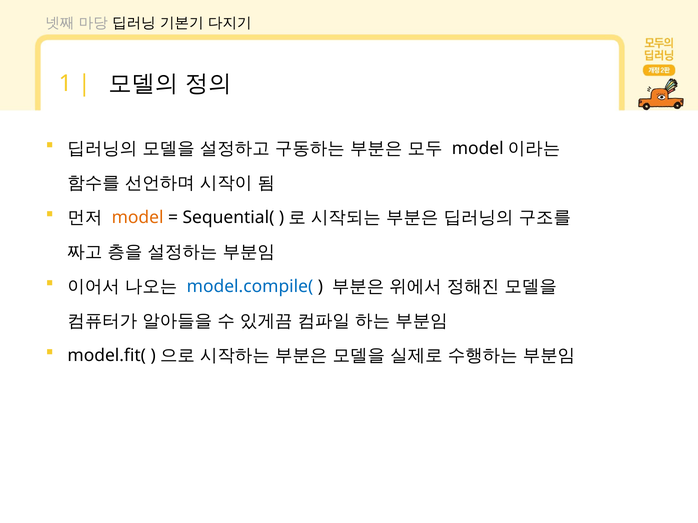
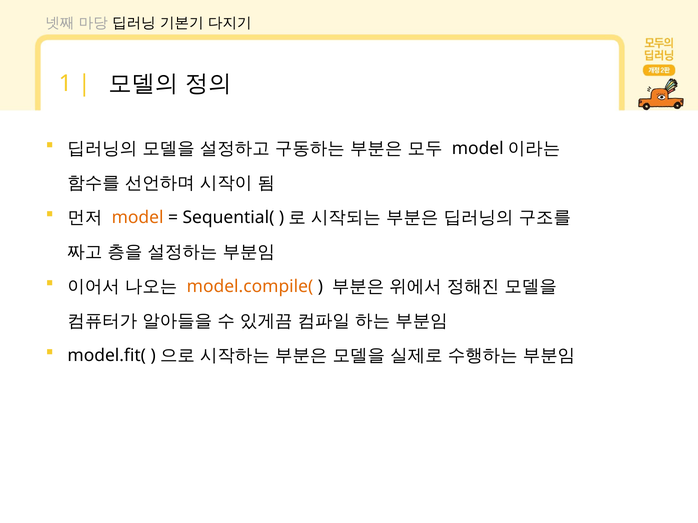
model.compile( colour: blue -> orange
